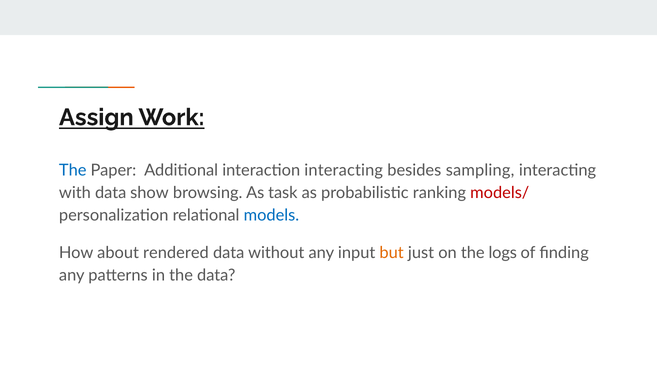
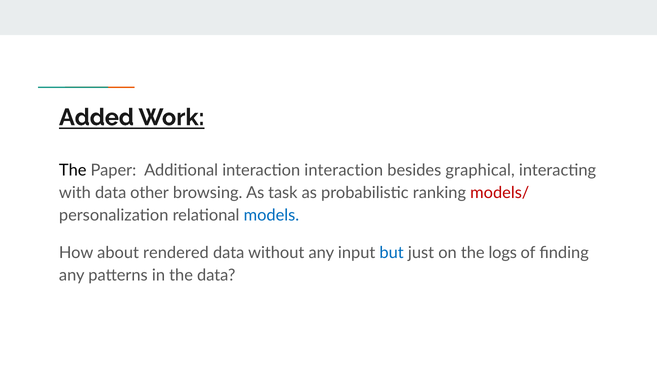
Assign: Assign -> Added
The at (73, 170) colour: blue -> black
interaction interacting: interacting -> interaction
sampling: sampling -> graphical
show: show -> other
but colour: orange -> blue
